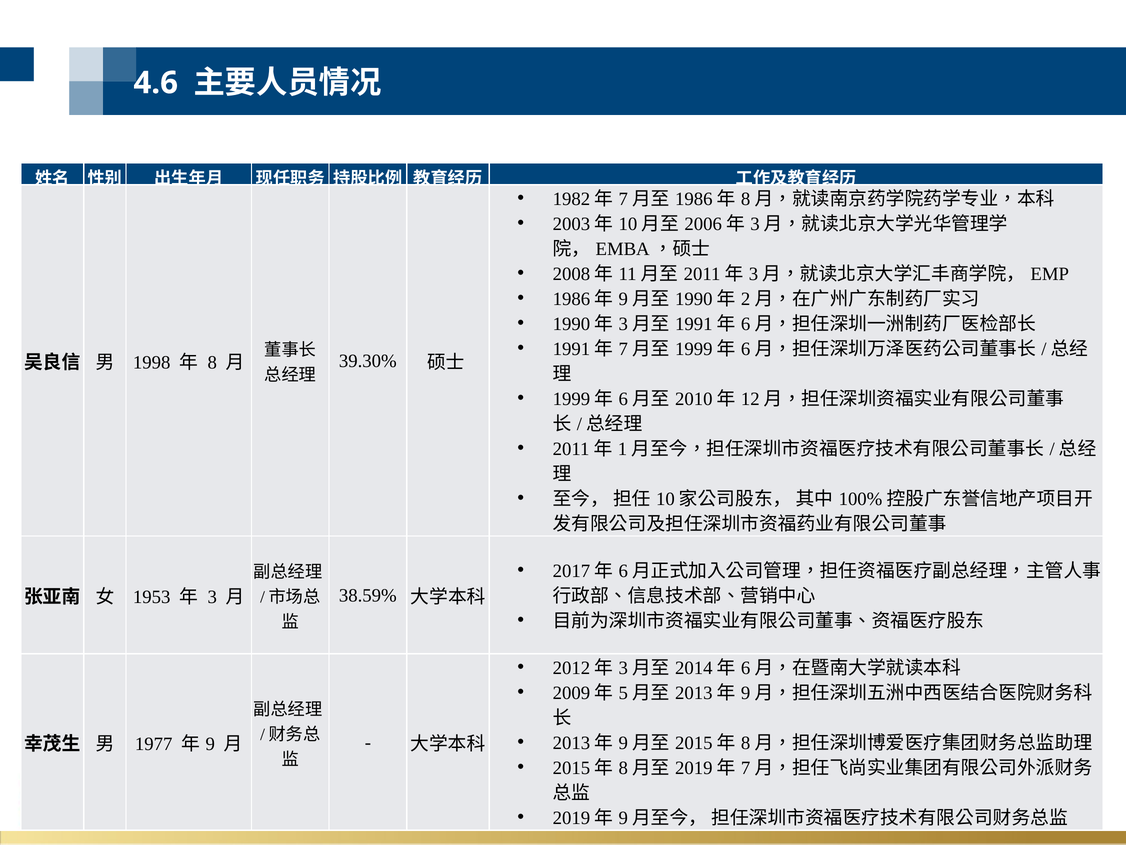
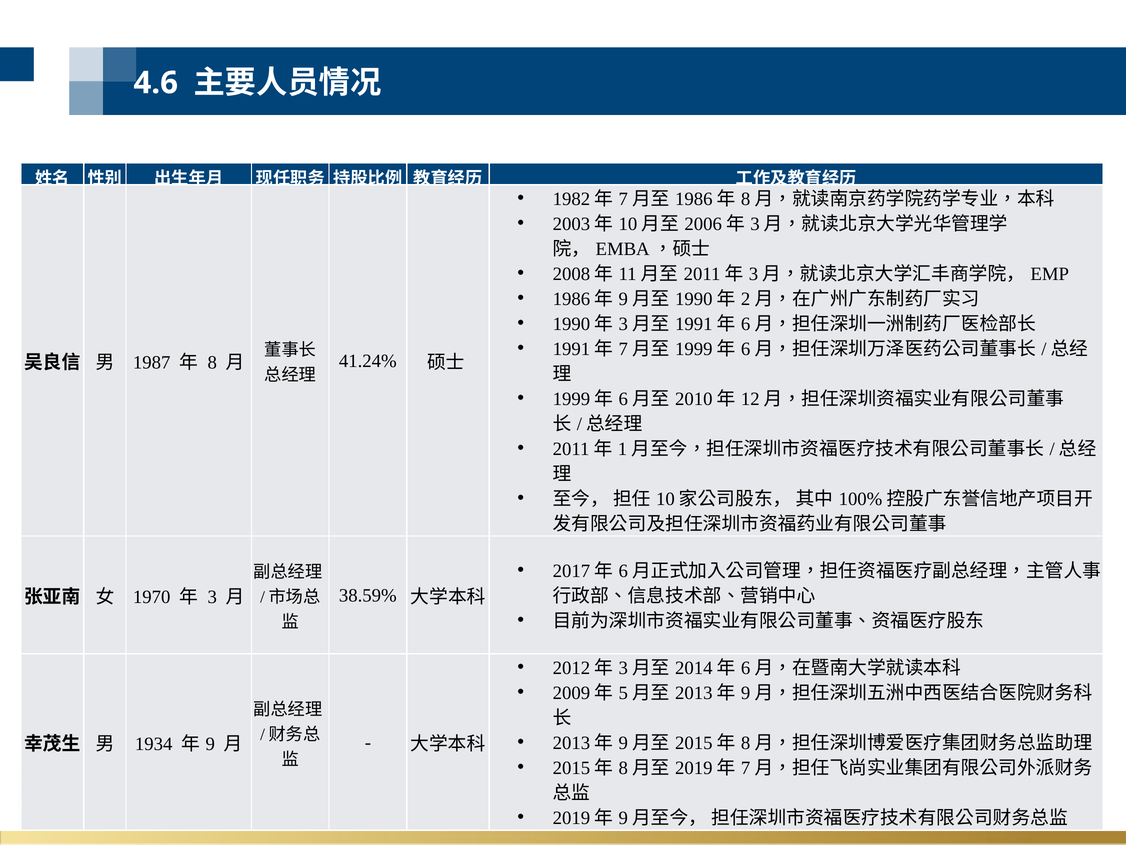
39.30%: 39.30% -> 41.24%
1998: 1998 -> 1987
1953: 1953 -> 1970
1977: 1977 -> 1934
